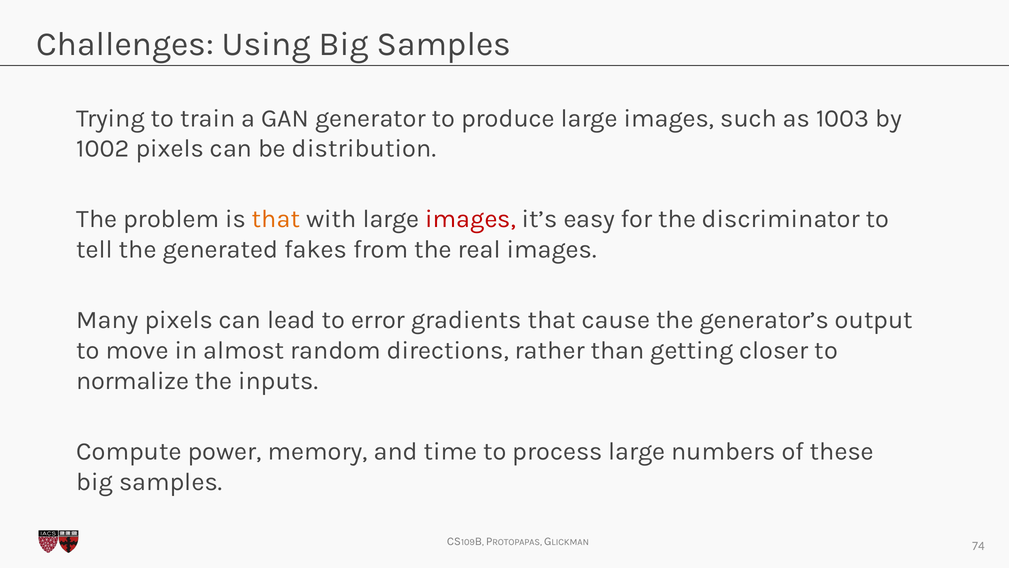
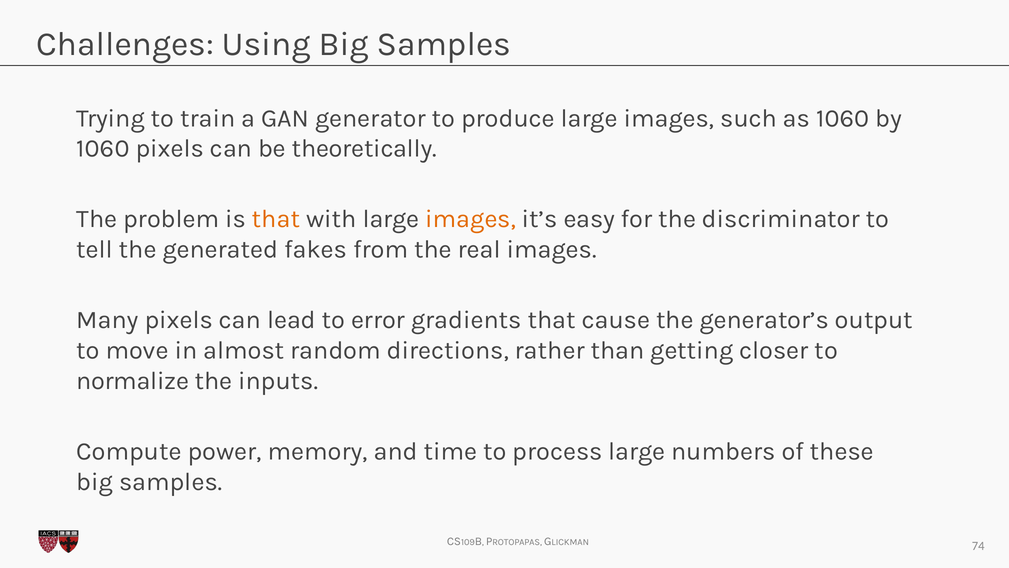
as 1003: 1003 -> 1060
1002 at (103, 148): 1002 -> 1060
distribution: distribution -> theoretically
images at (471, 219) colour: red -> orange
